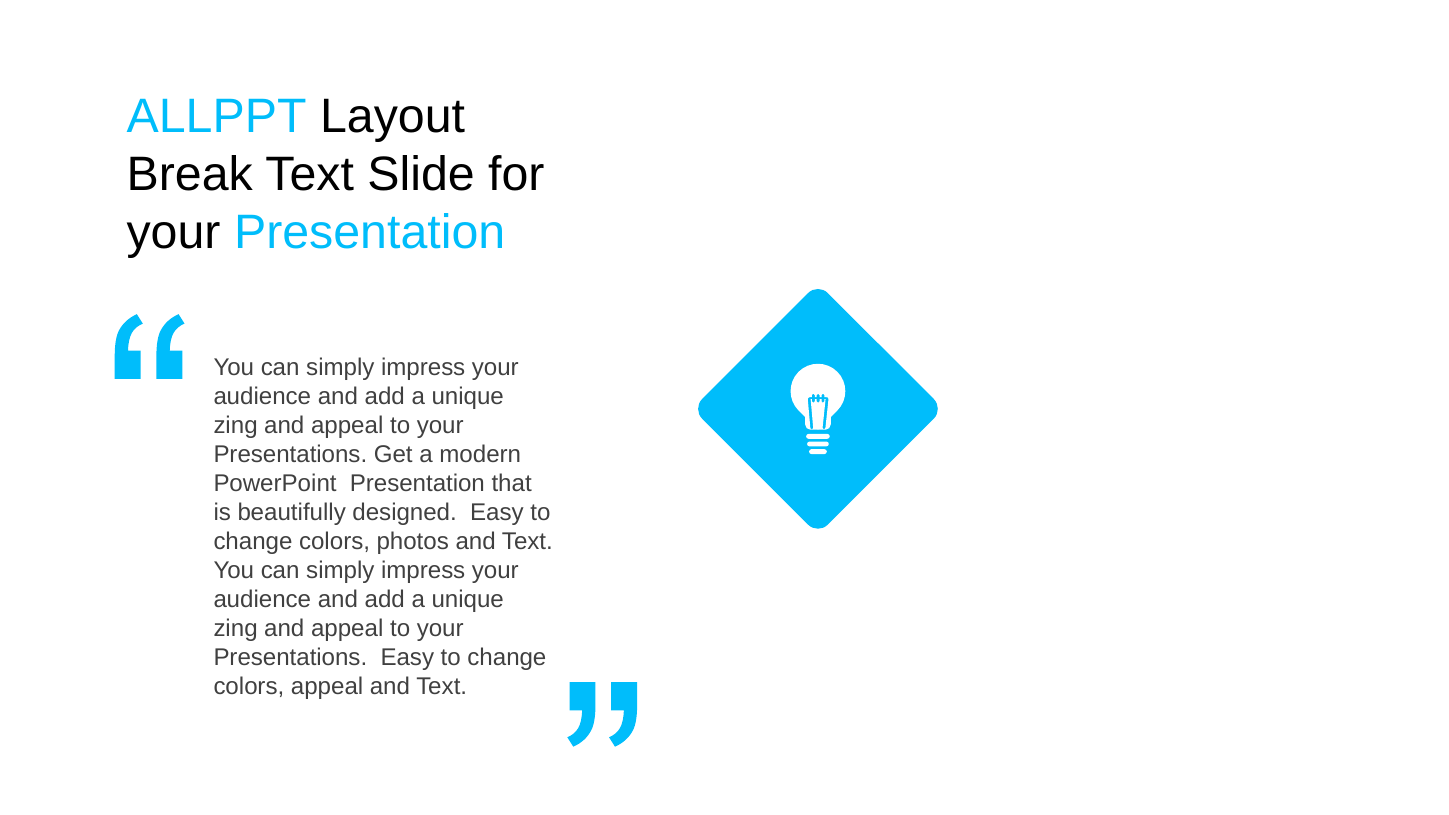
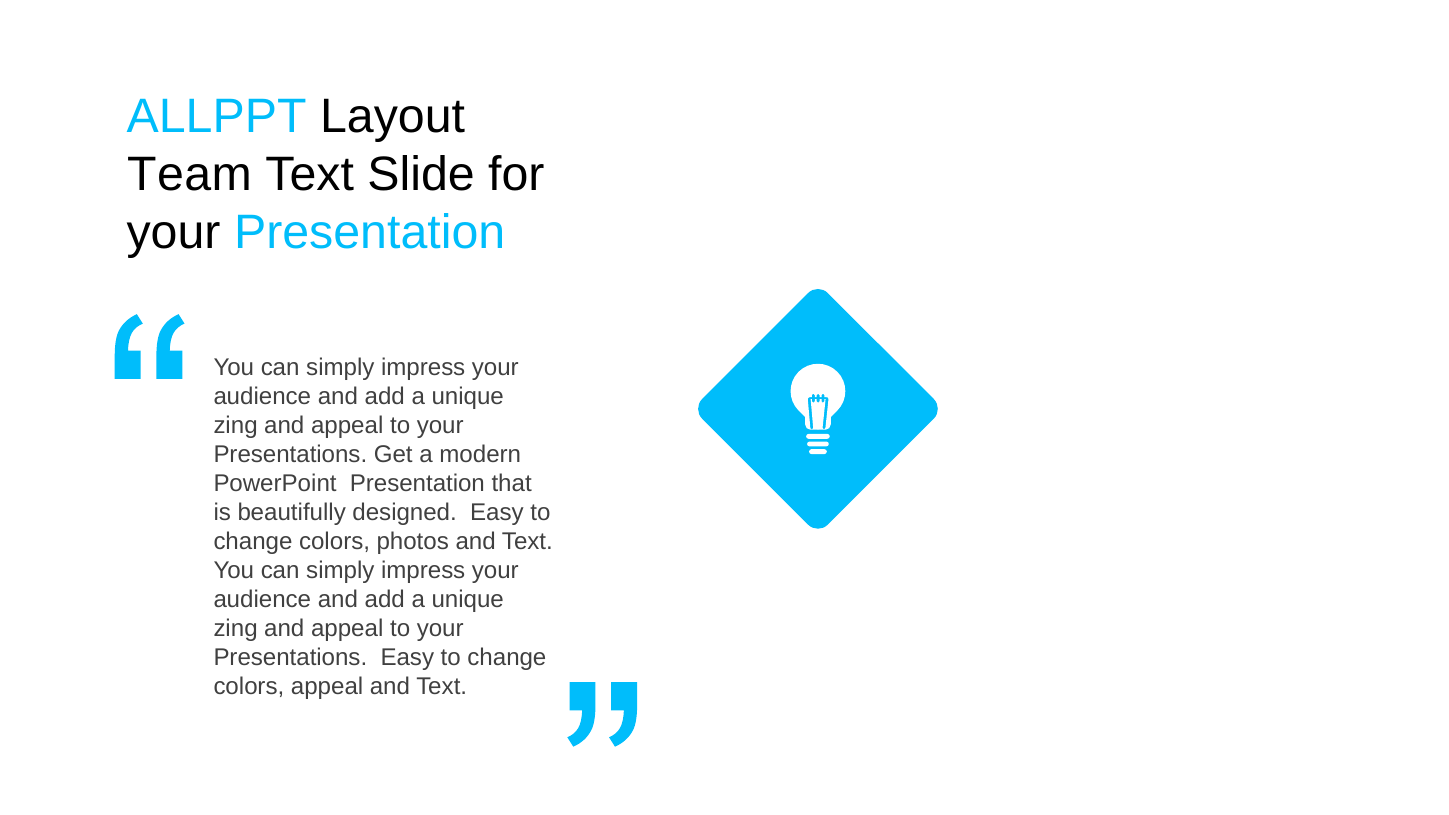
Break: Break -> Team
